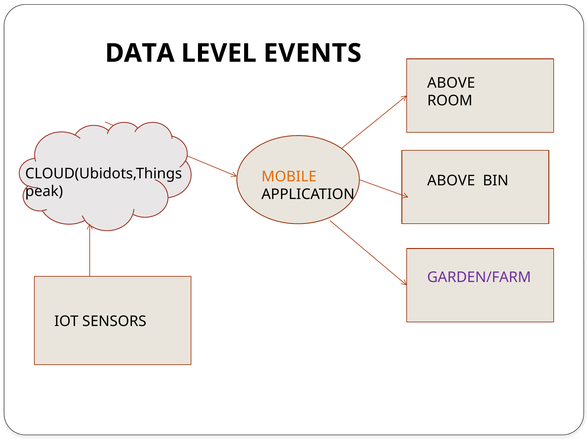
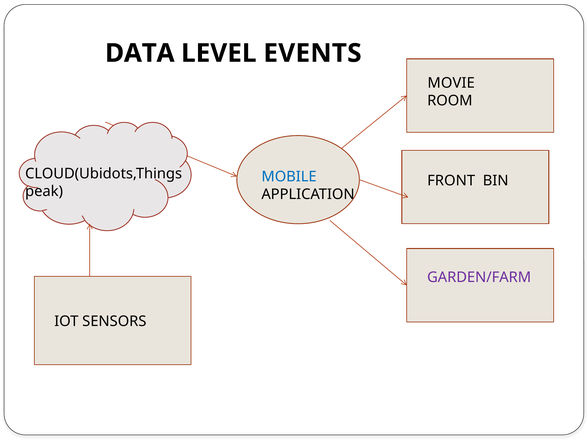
ABOVE at (451, 83): ABOVE -> MOVIE
MOBILE colour: orange -> blue
ABOVE at (451, 181): ABOVE -> FRONT
